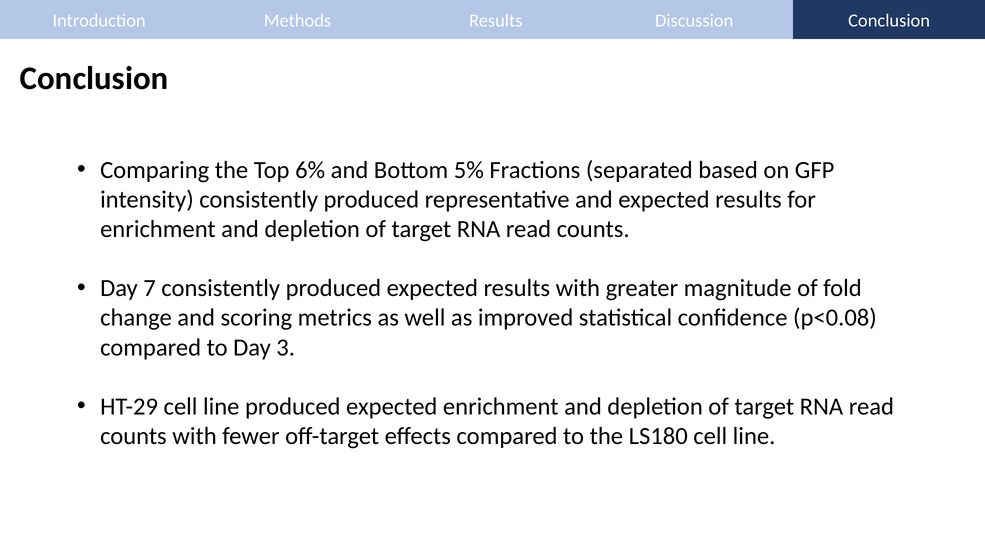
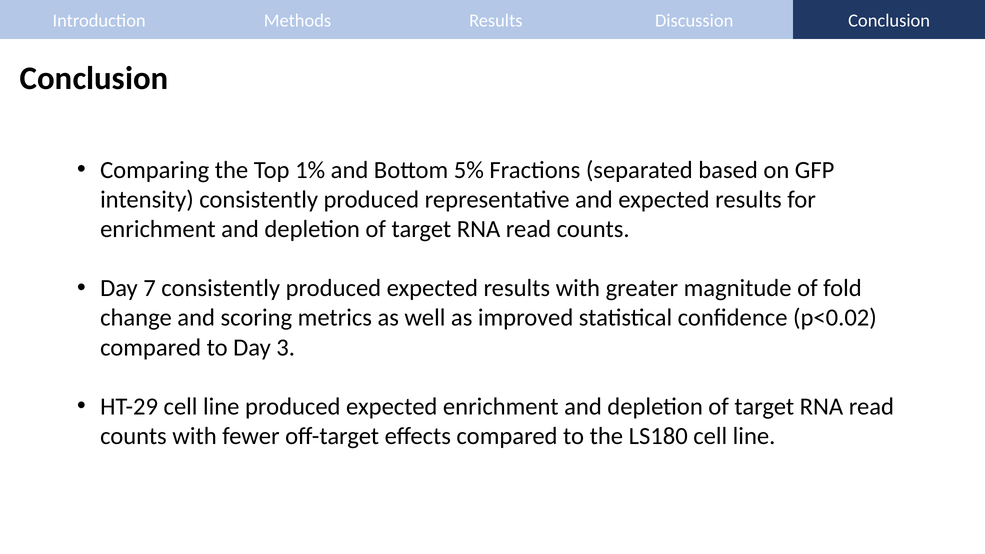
6%: 6% -> 1%
p<0.08: p<0.08 -> p<0.02
